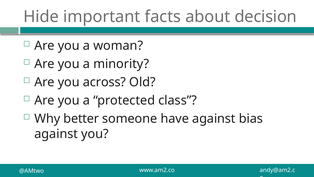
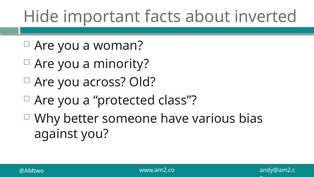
decision: decision -> inverted
have against: against -> various
